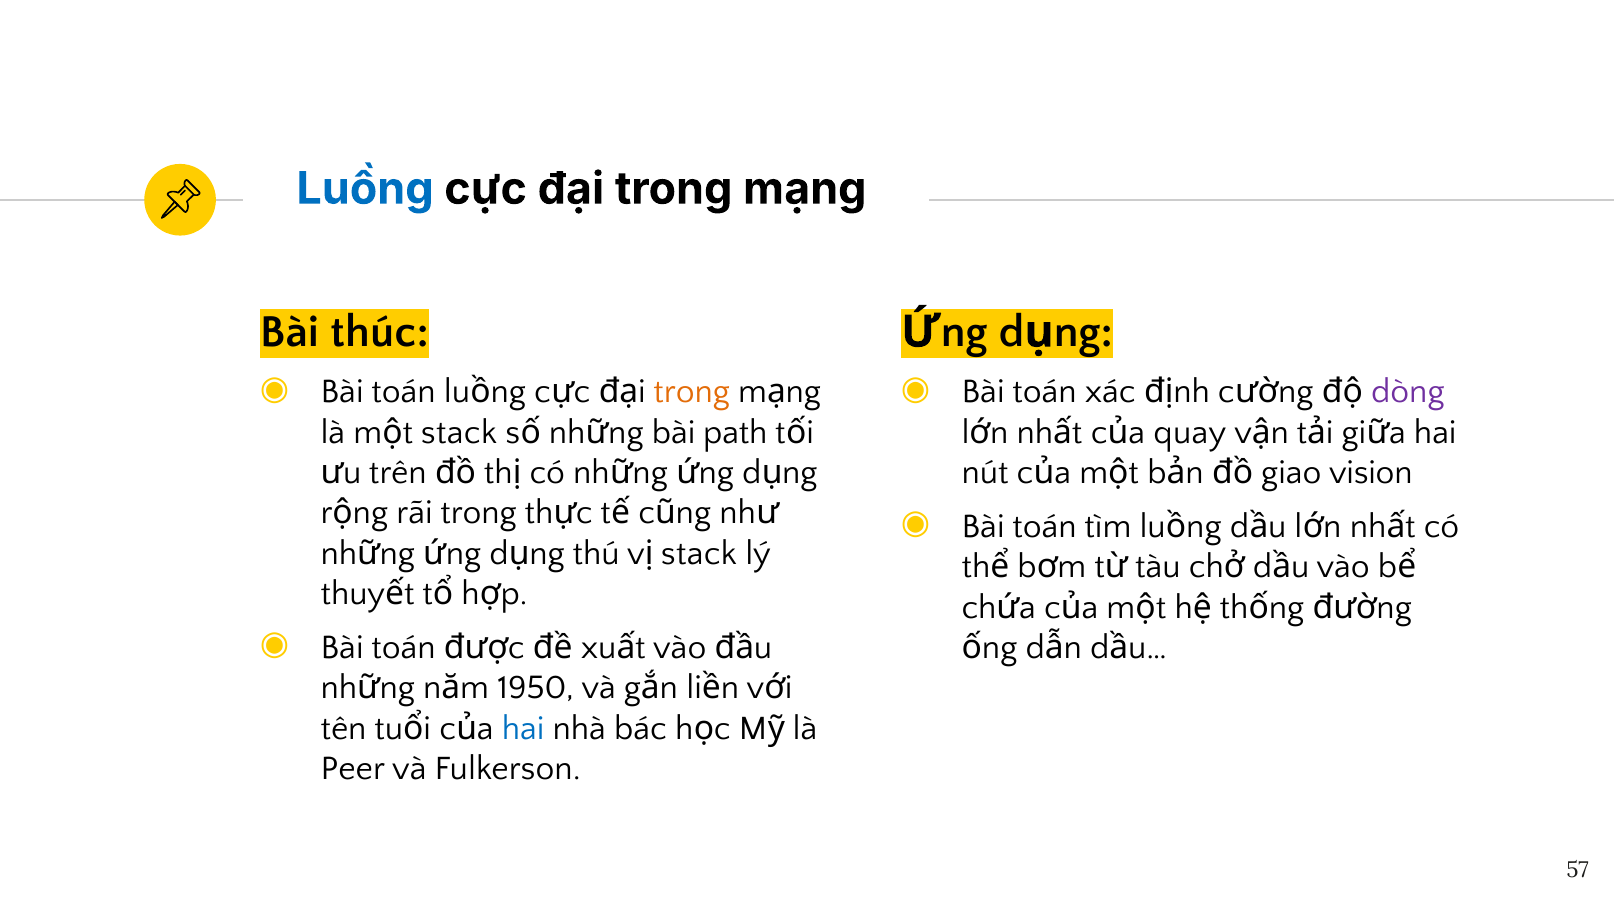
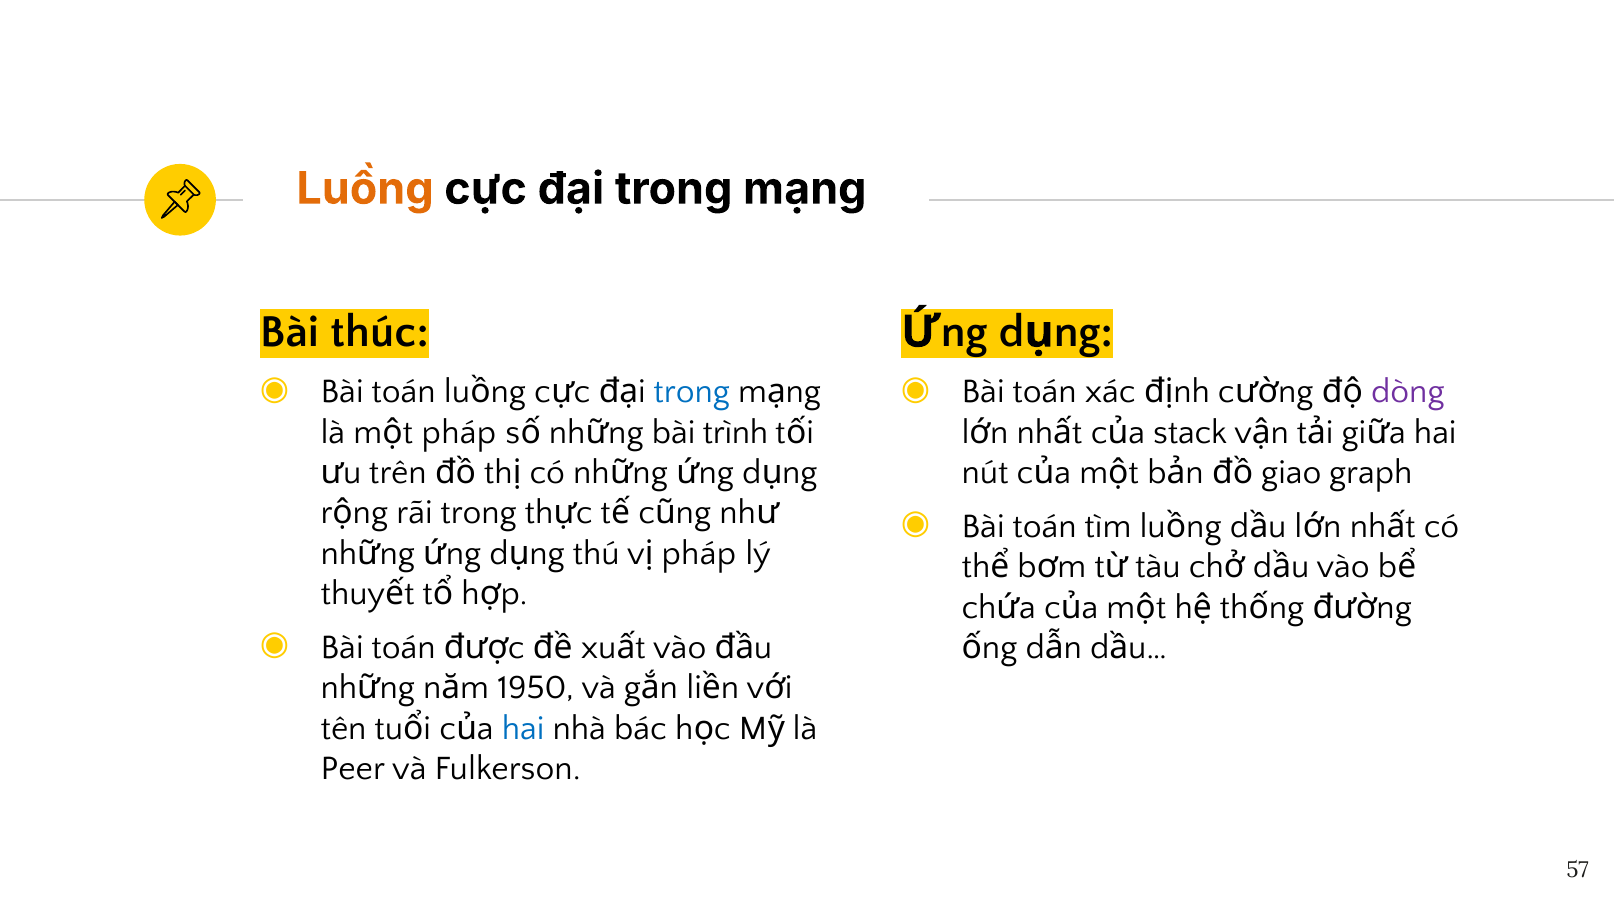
Luồng colour: blue -> orange
trong at (692, 392) colour: orange -> blue
stack at (459, 432): stack -> pháp
path: path -> trình
quay: quay -> stack
vision: vision -> graph
stack at (699, 553): stack -> pháp
